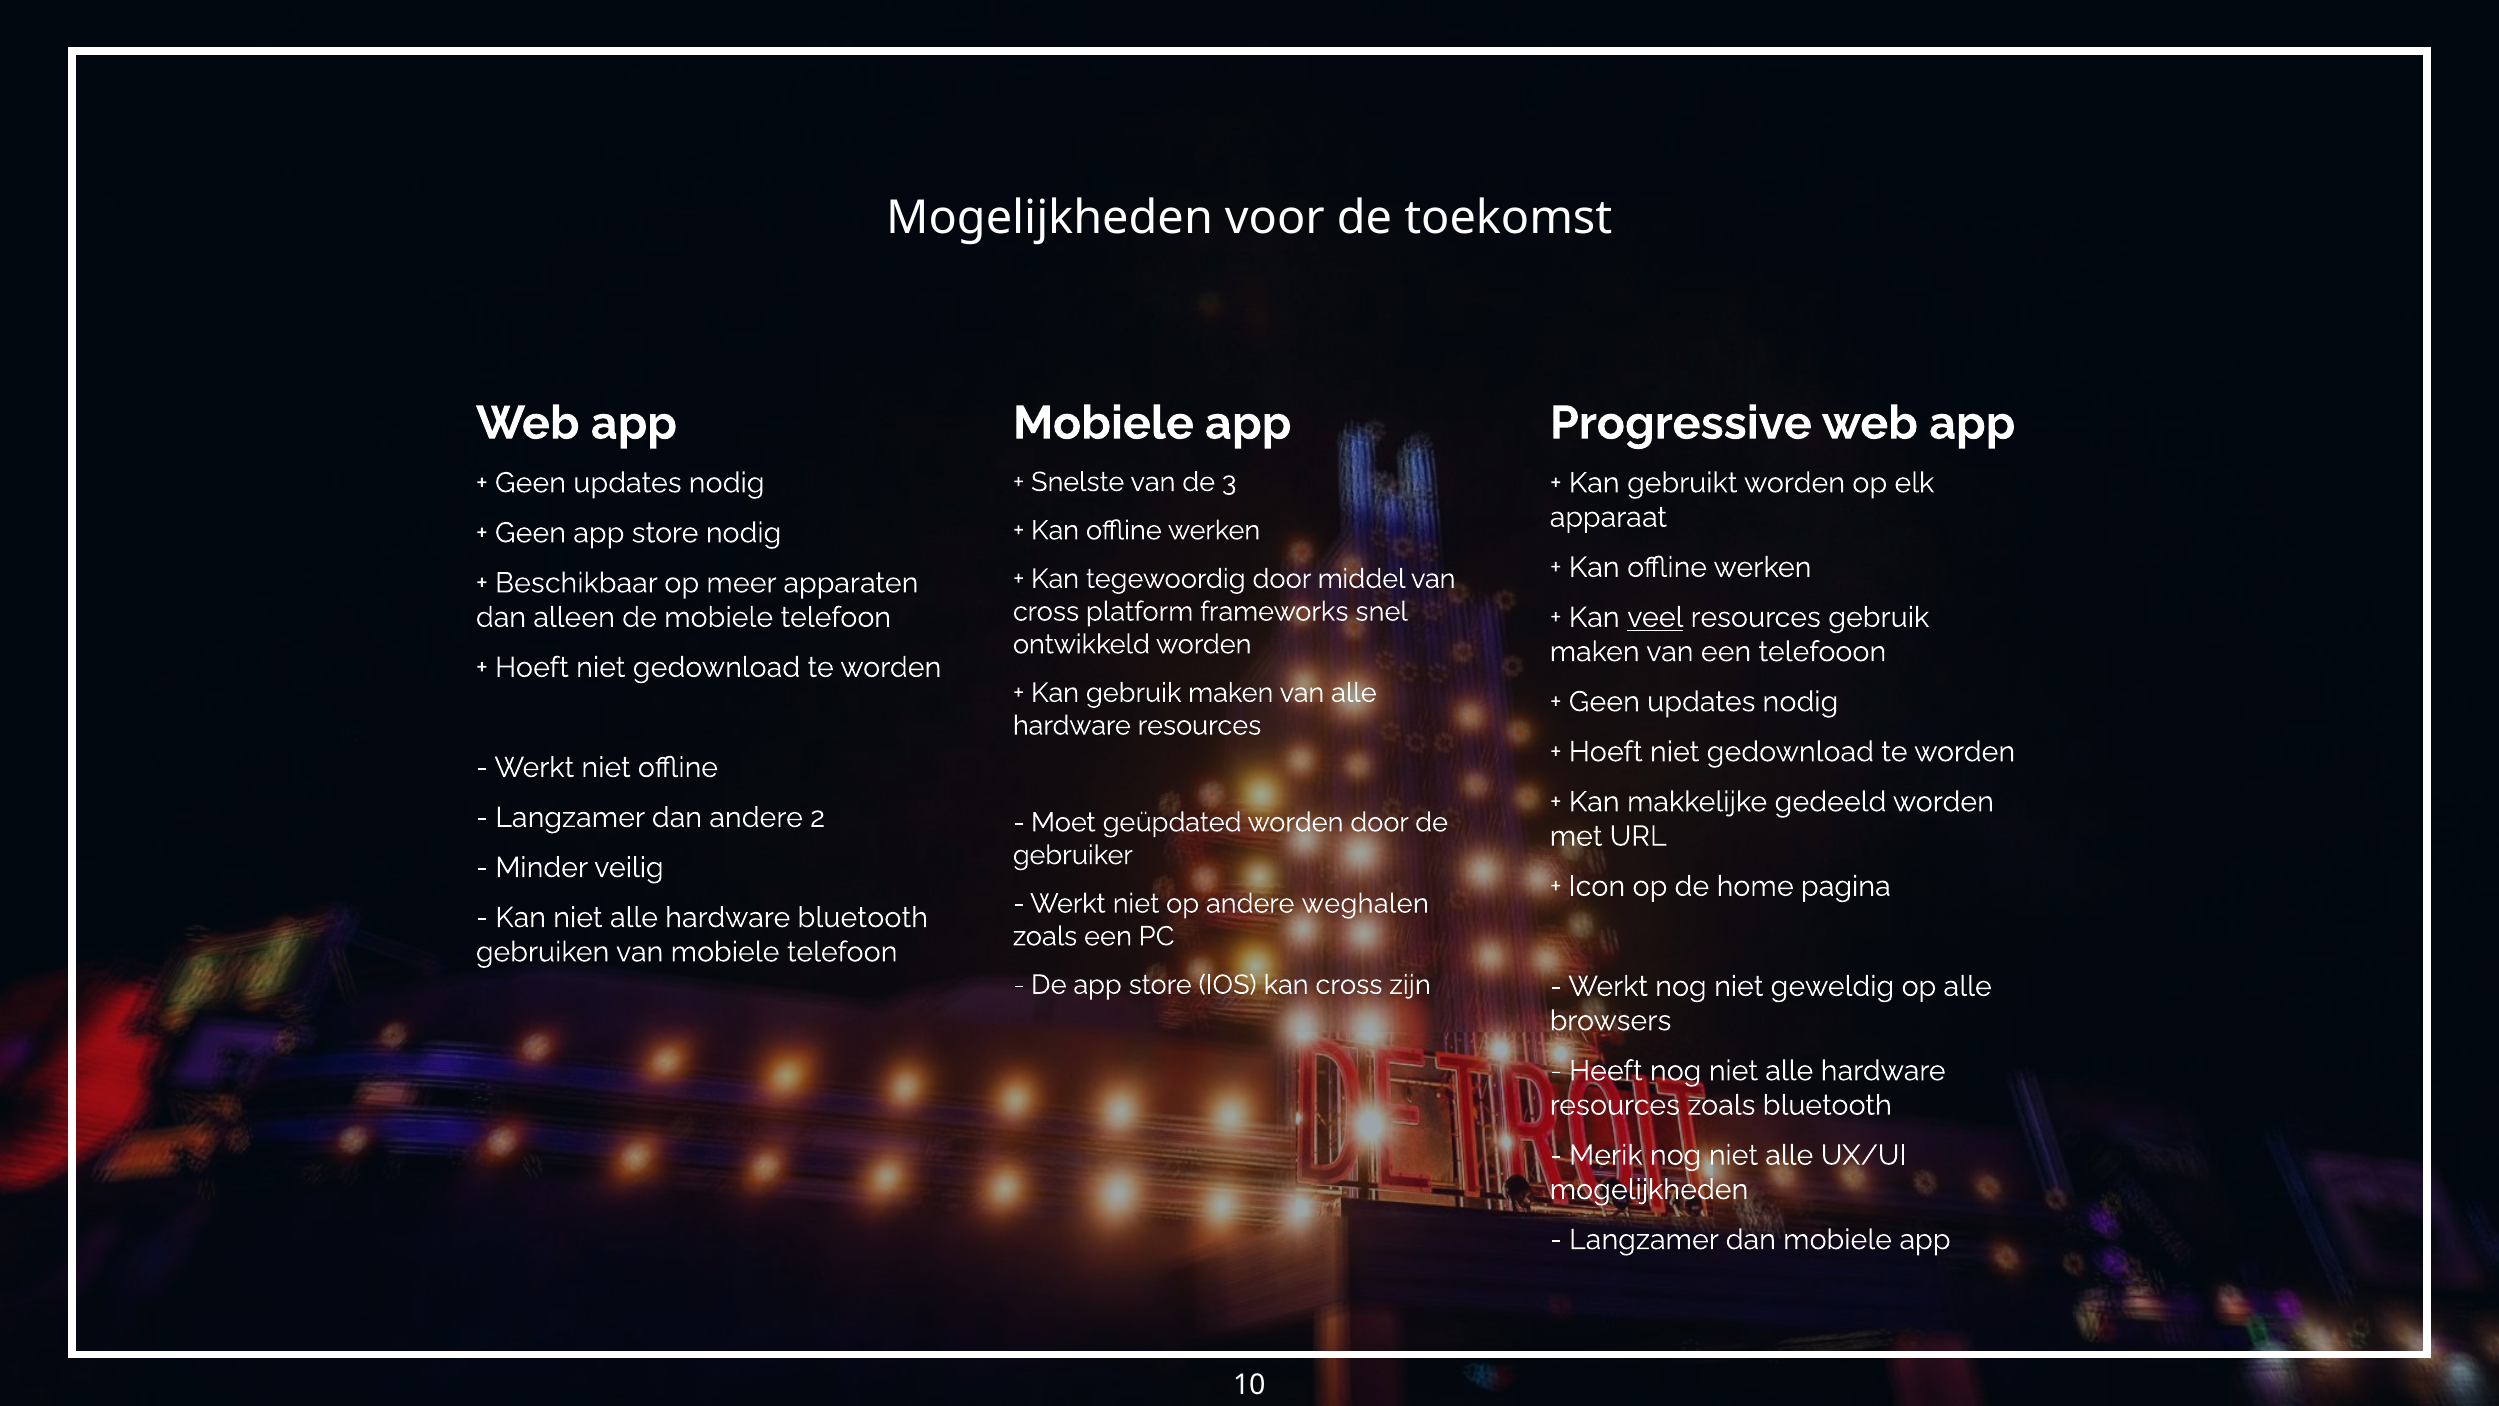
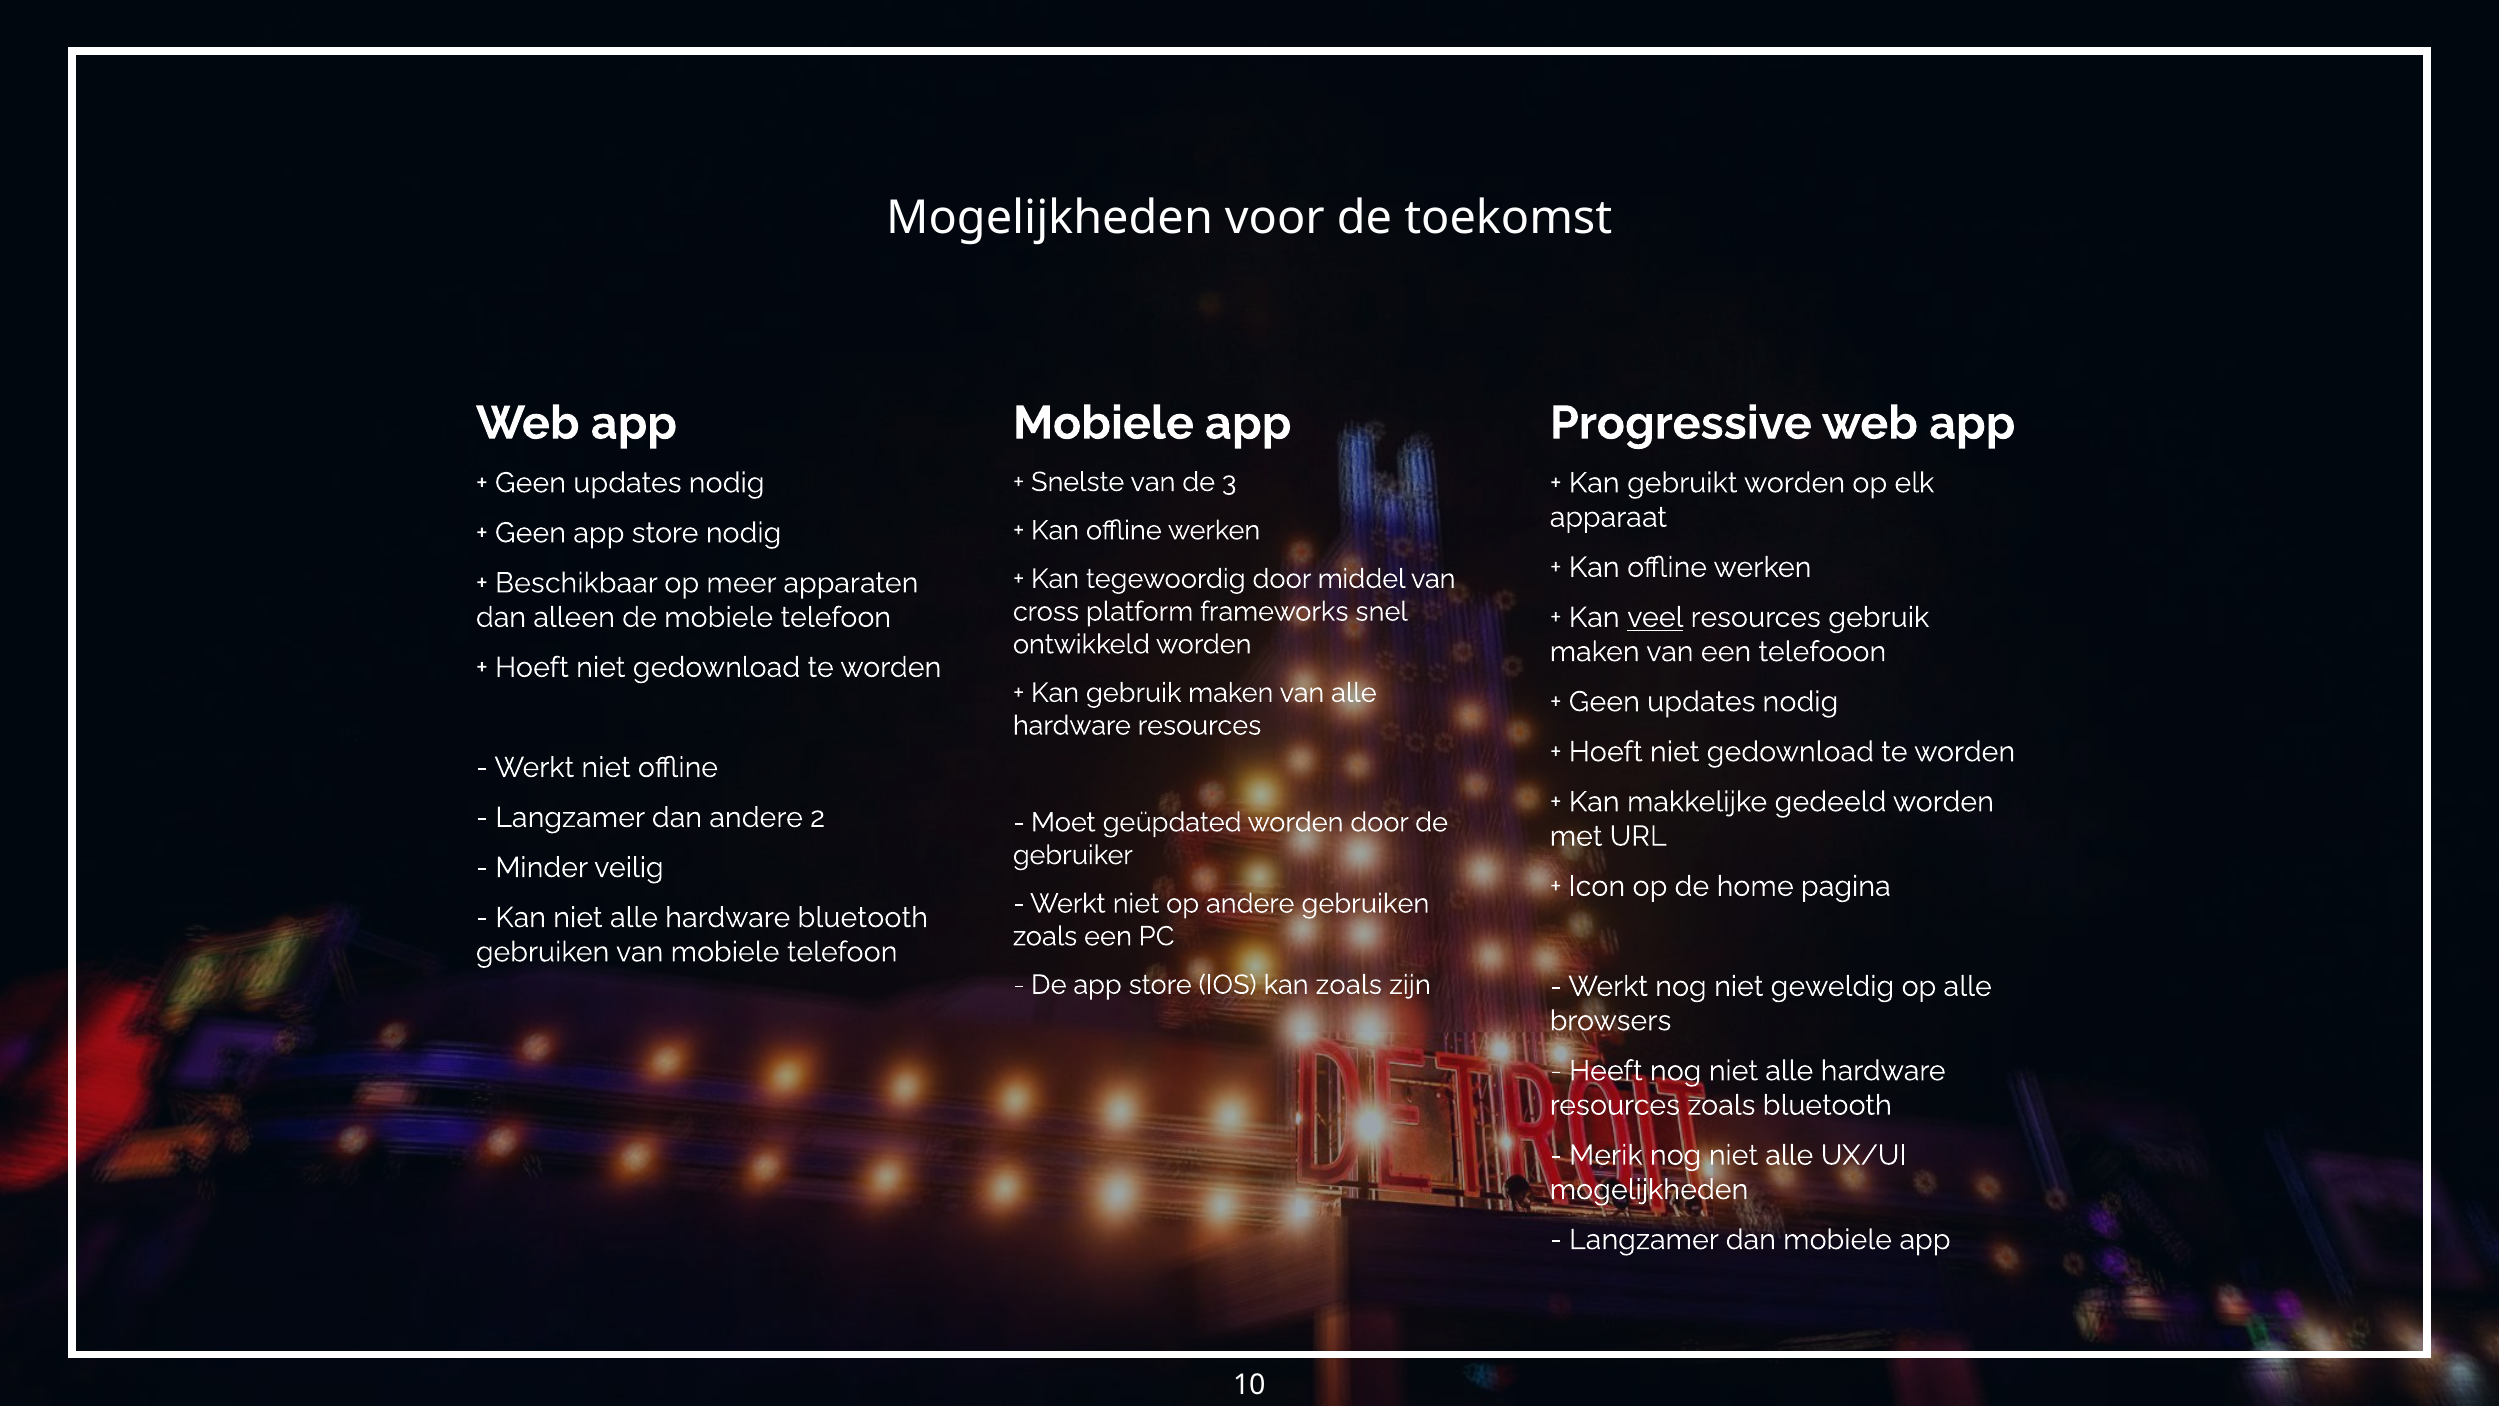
andere weghalen: weghalen -> gebruiken
kan cross: cross -> zoals
